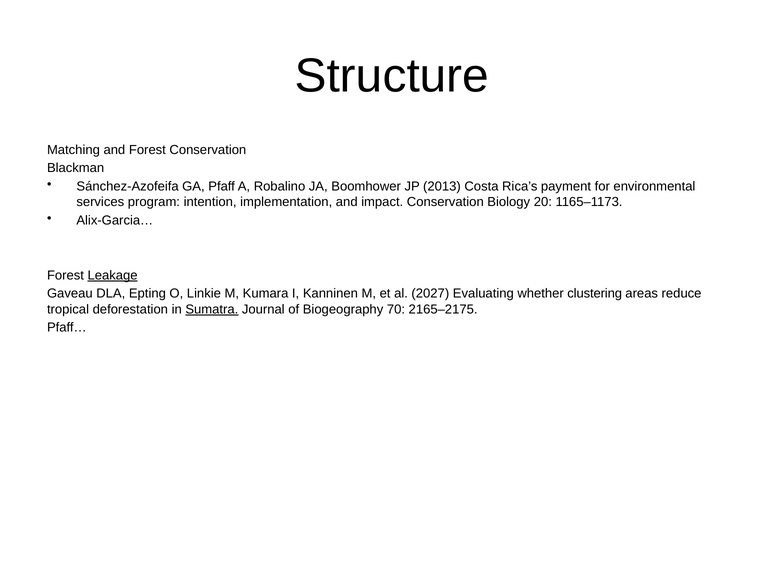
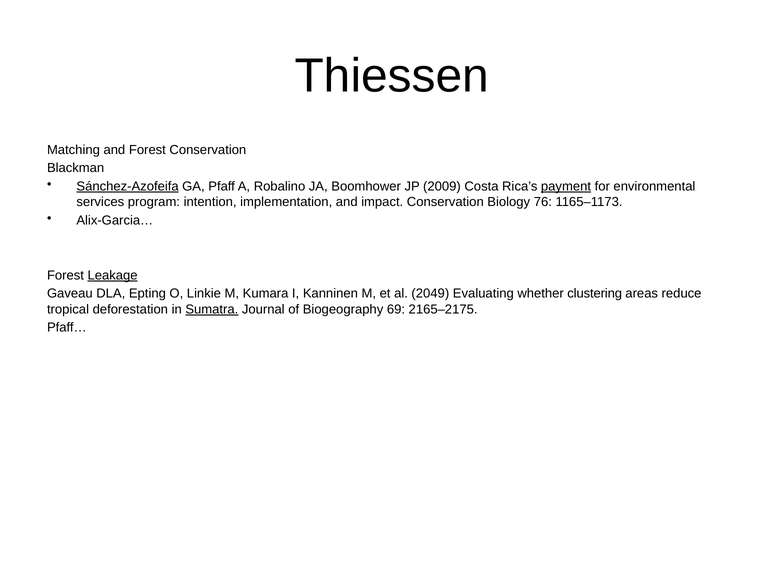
Structure: Structure -> Thiessen
Sánchez-Azofeifa underline: none -> present
2013: 2013 -> 2009
payment underline: none -> present
20: 20 -> 76
2027: 2027 -> 2049
70: 70 -> 69
